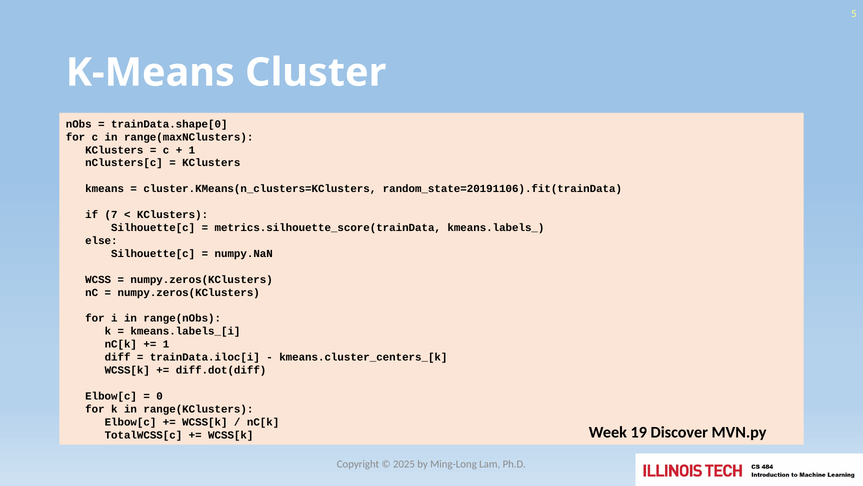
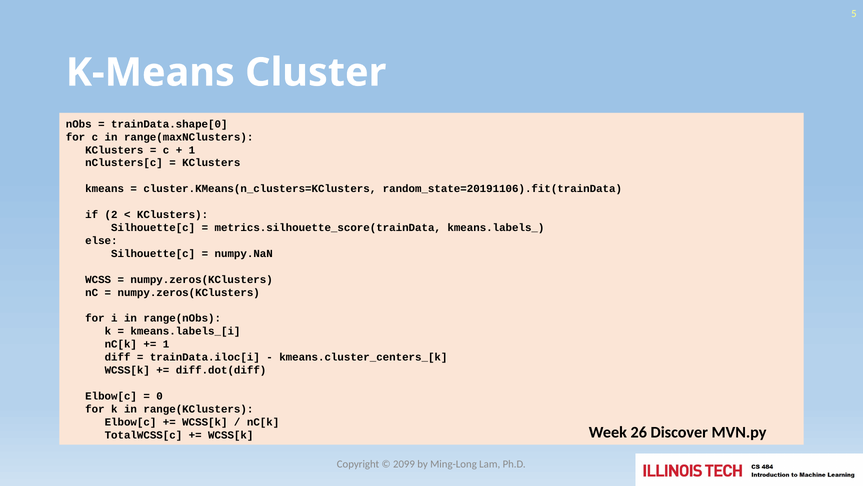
7: 7 -> 2
19: 19 -> 26
2025: 2025 -> 2099
